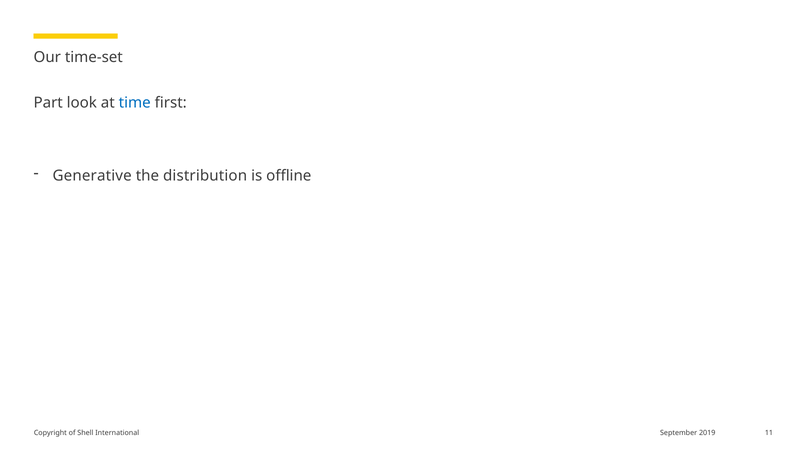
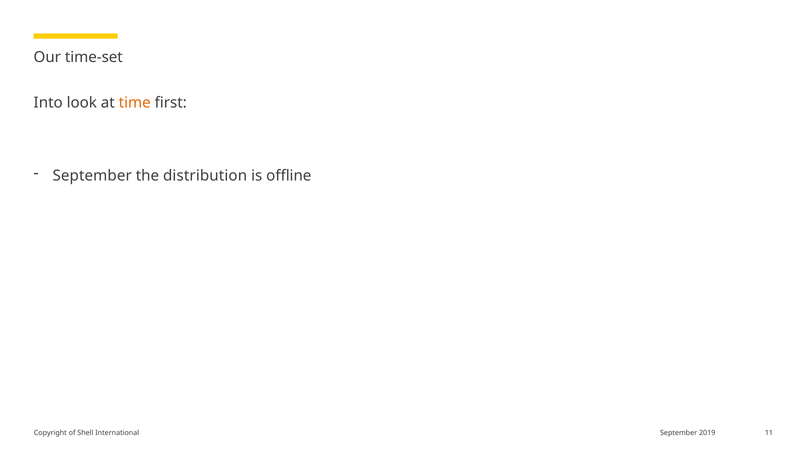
Part: Part -> Into
time colour: blue -> orange
Generative at (92, 176): Generative -> September
